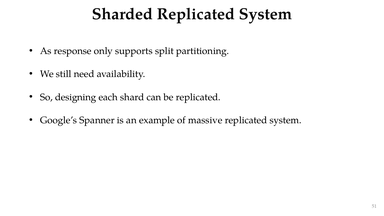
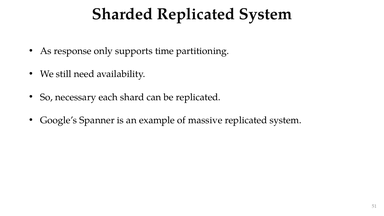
split: split -> time
designing: designing -> necessary
